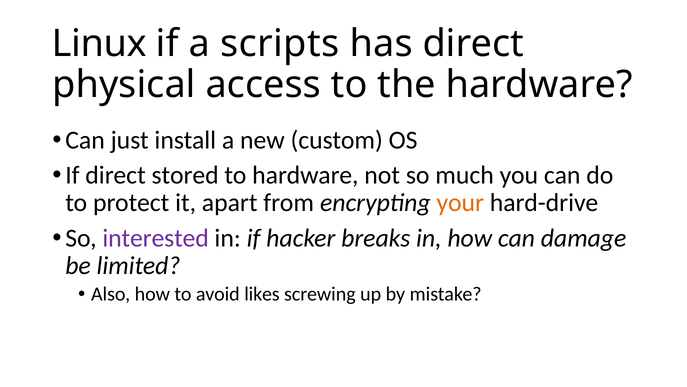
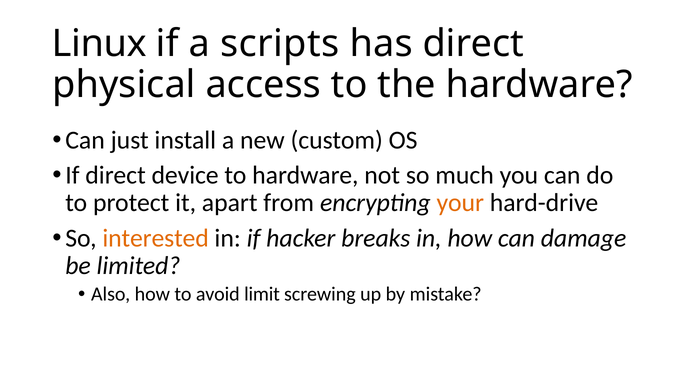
stored: stored -> device
interested colour: purple -> orange
likes: likes -> limit
